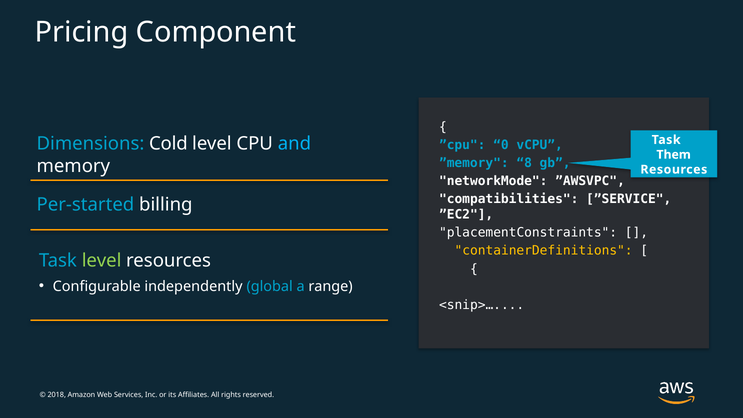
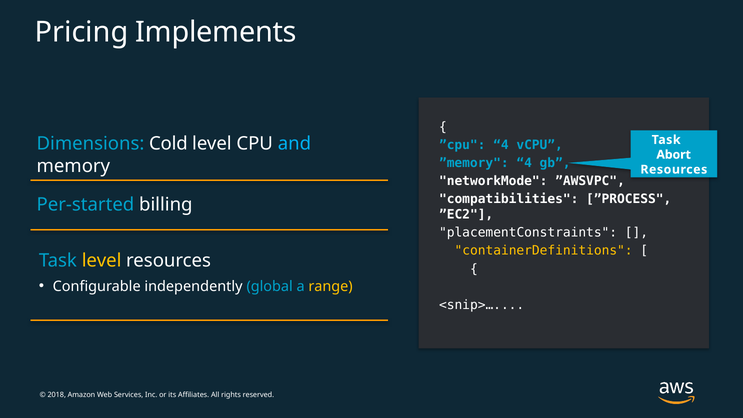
Component: Component -> Implements
”cpu 0: 0 -> 4
Them: Them -> Abort
”memory 8: 8 -> 4
”SERVICE: ”SERVICE -> ”PROCESS
level at (102, 261) colour: light green -> yellow
range colour: white -> yellow
